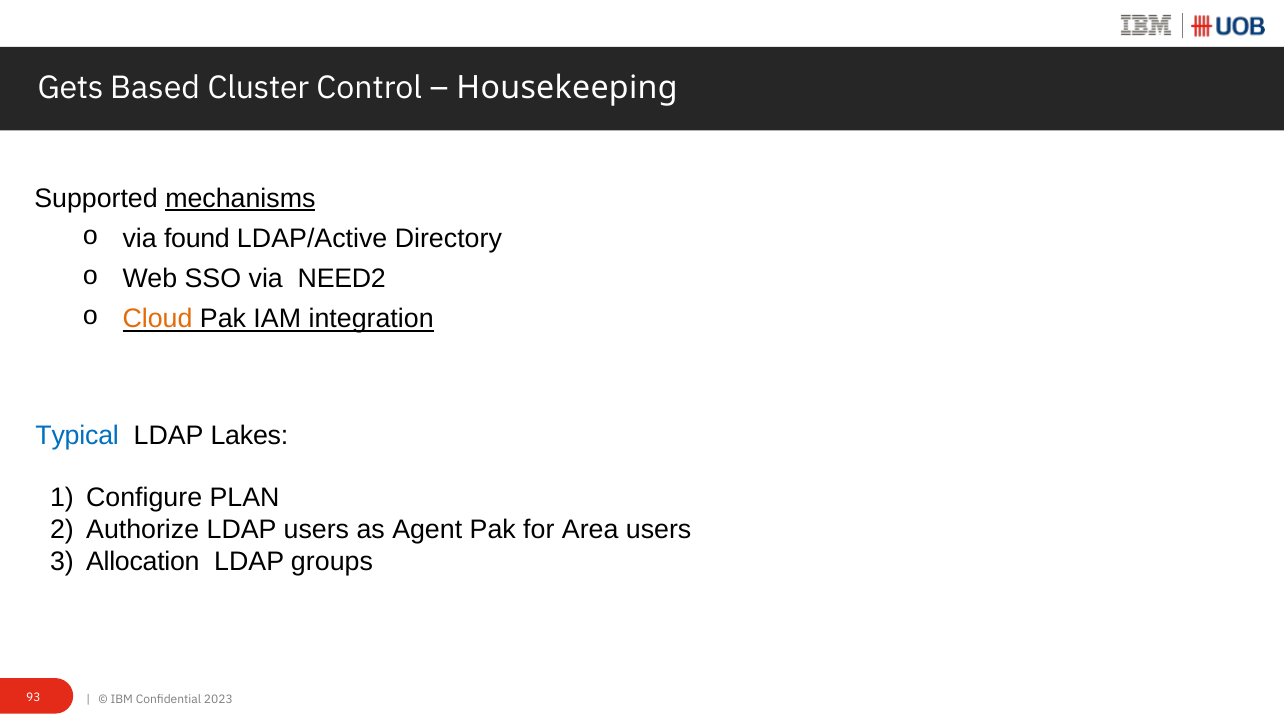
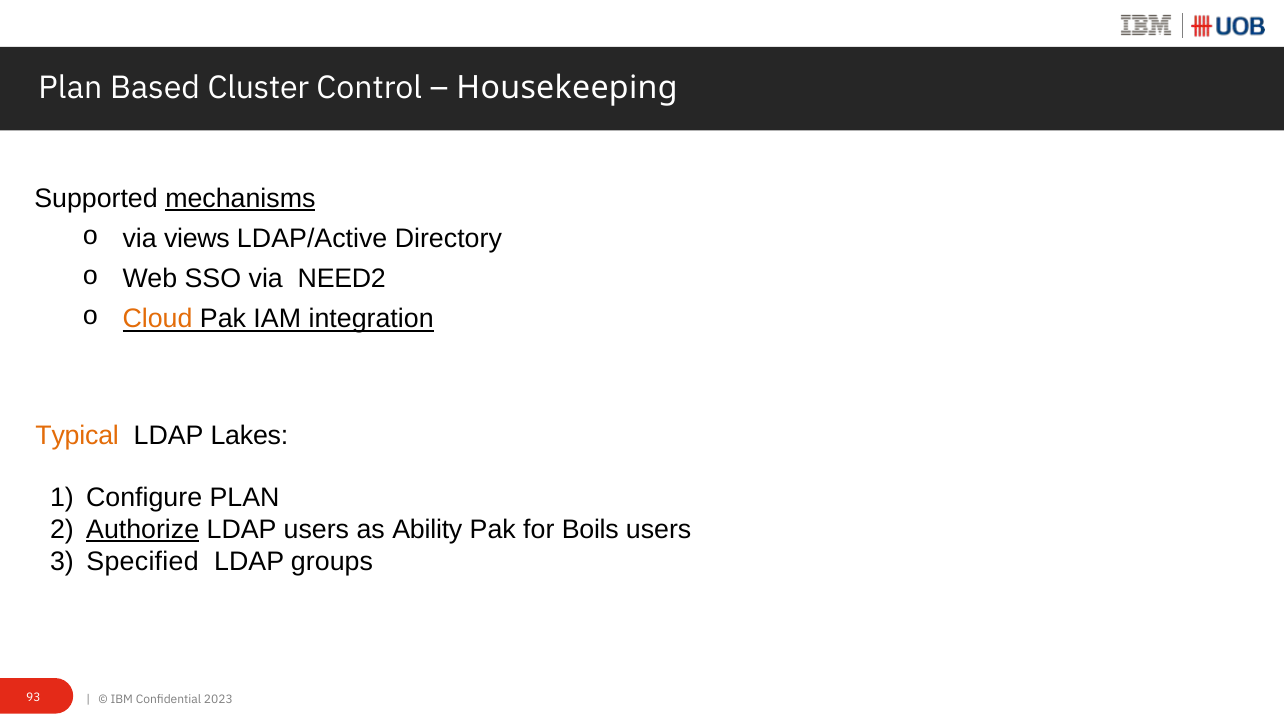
Gets at (71, 88): Gets -> Plan
found: found -> views
Typical colour: blue -> orange
Authorize underline: none -> present
Agent: Agent -> Ability
Area: Area -> Boils
Allocation: Allocation -> Specified
